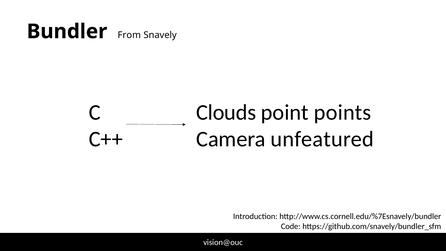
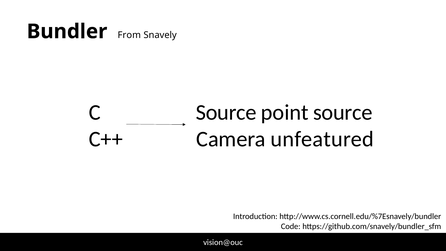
Clouds at (226, 112): Clouds -> Source
point points: points -> source
